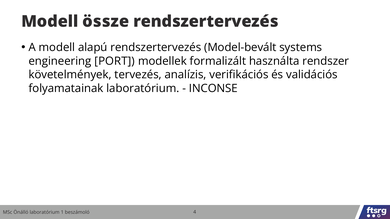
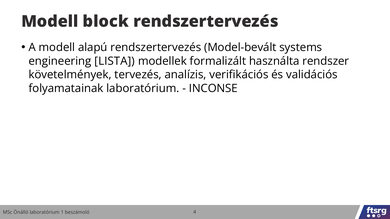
össze: össze -> block
PORT: PORT -> LISTA
